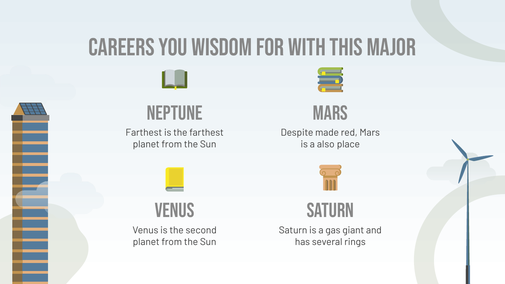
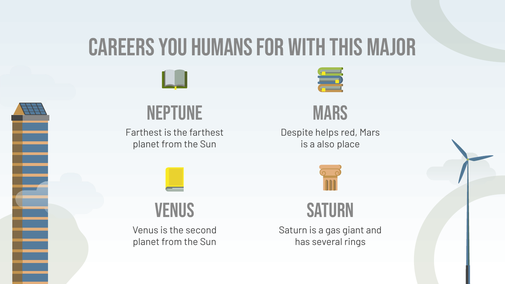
Wisdom: Wisdom -> Humans
made: made -> helps
